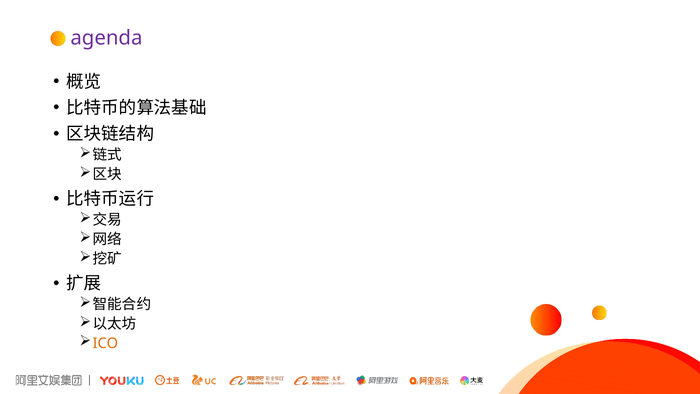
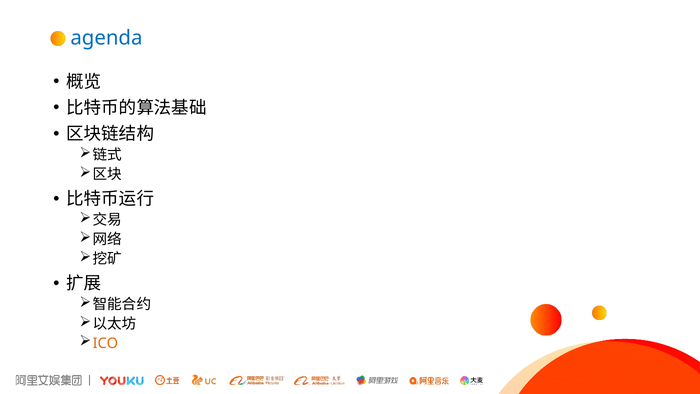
agenda colour: purple -> blue
